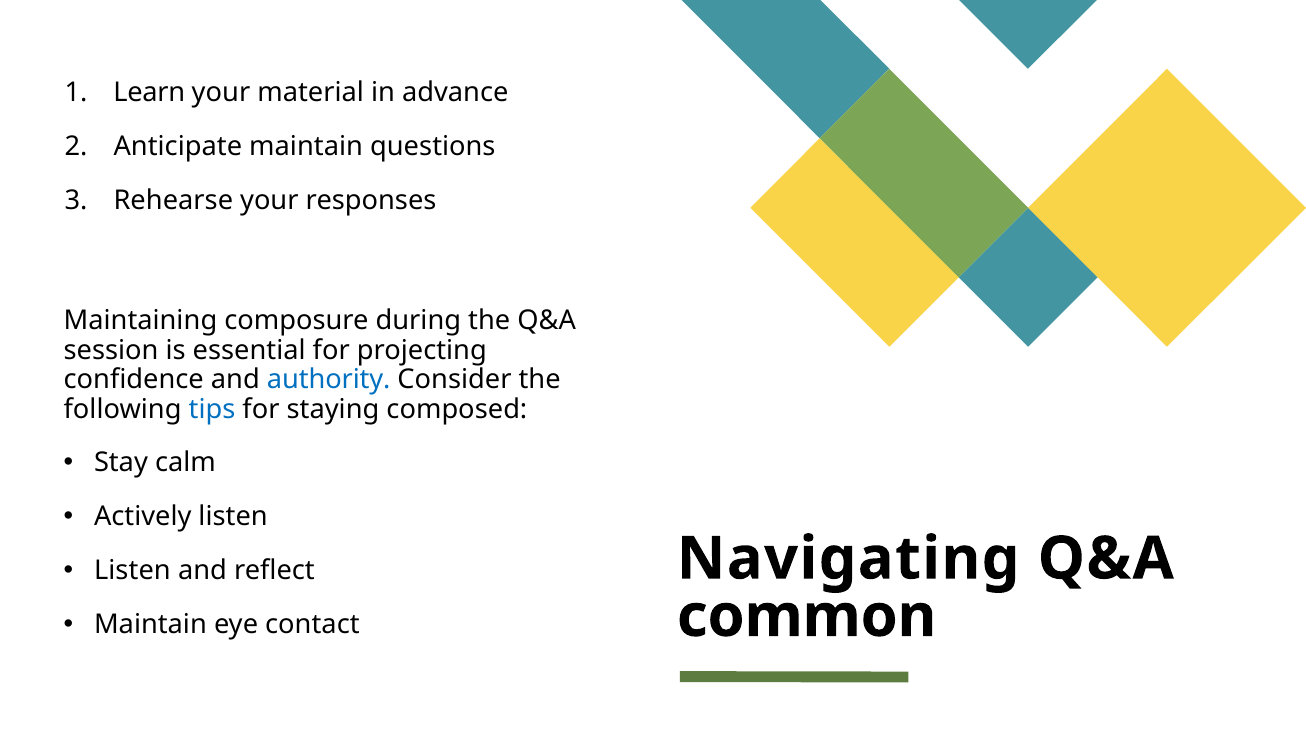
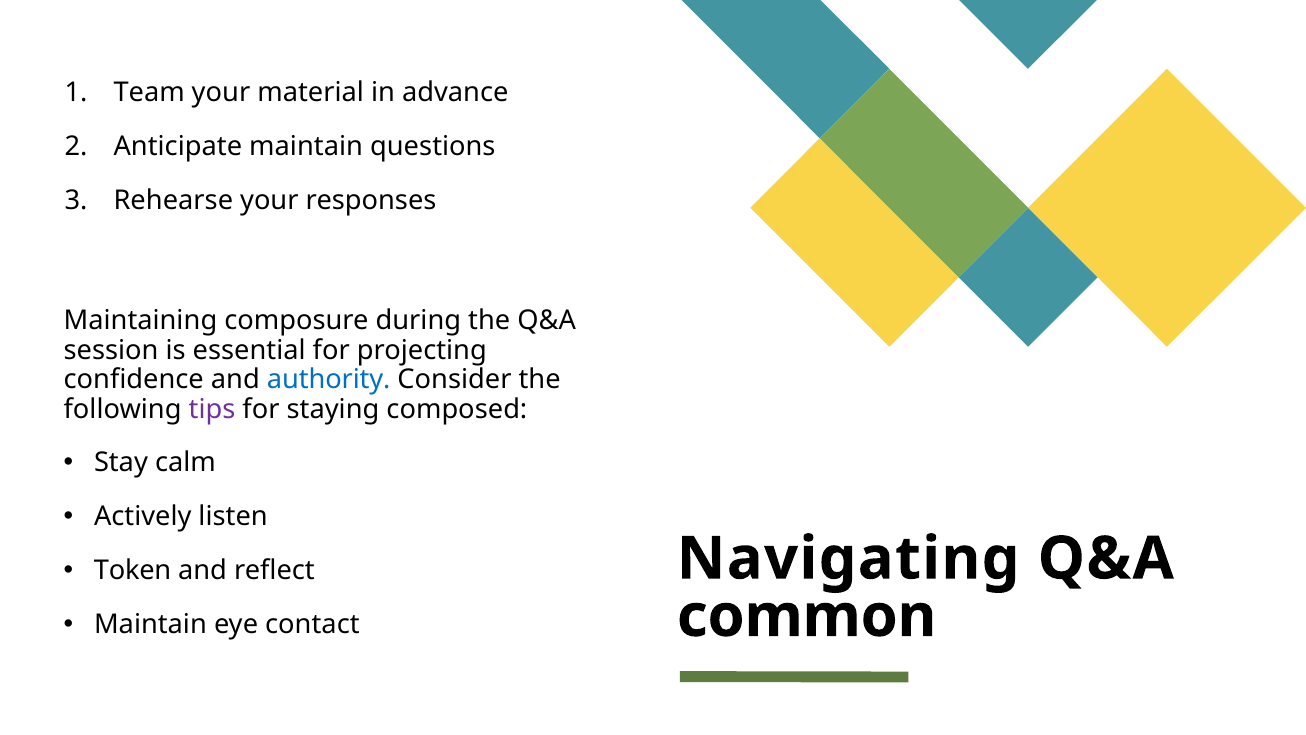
Learn: Learn -> Team
tips colour: blue -> purple
Listen at (132, 571): Listen -> Token
